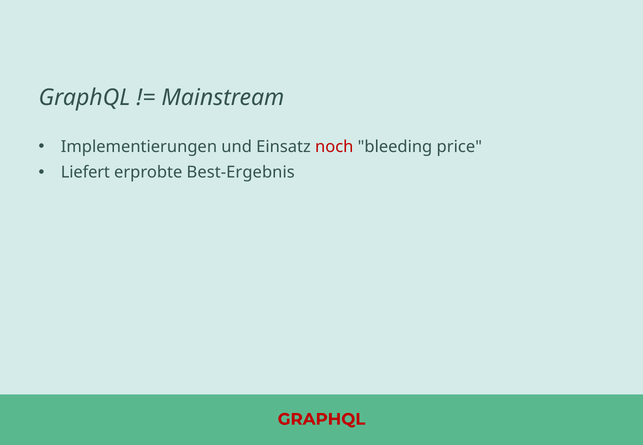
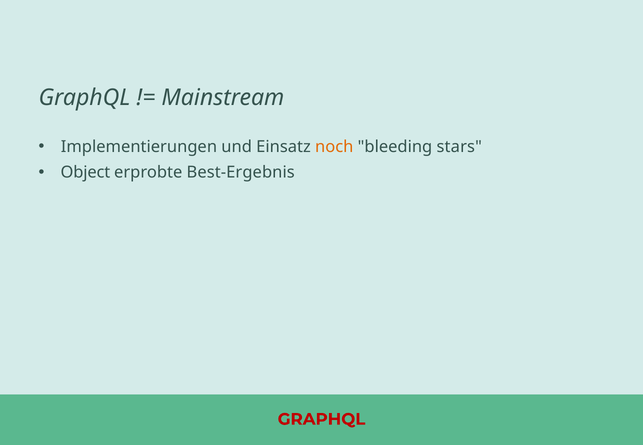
noch colour: red -> orange
price: price -> stars
Liefert: Liefert -> Object
